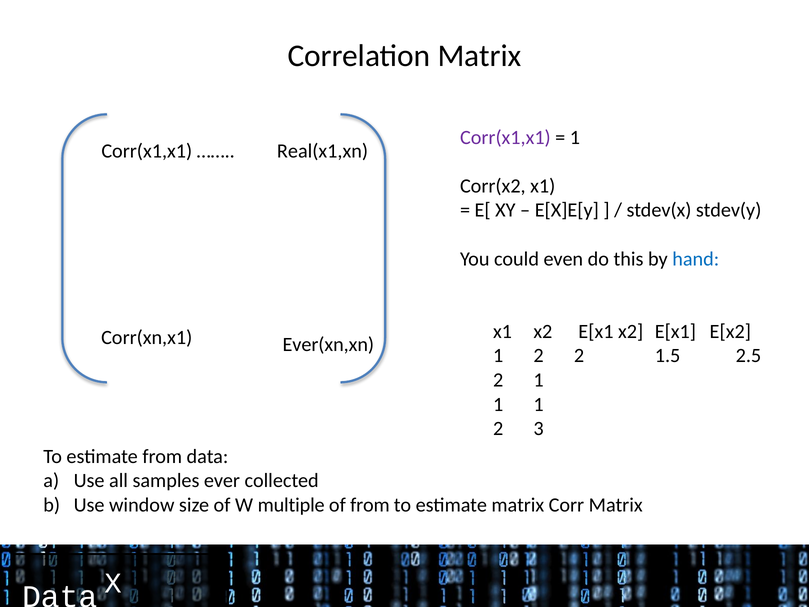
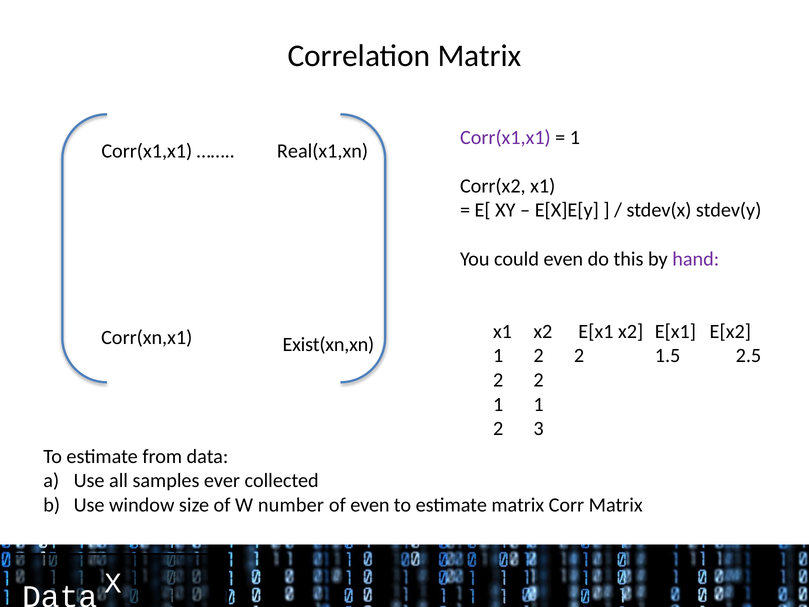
hand colour: blue -> purple
Ever(xn,xn: Ever(xn,xn -> Exist(xn,xn
1 at (539, 380): 1 -> 2
multiple: multiple -> number
of from: from -> even
